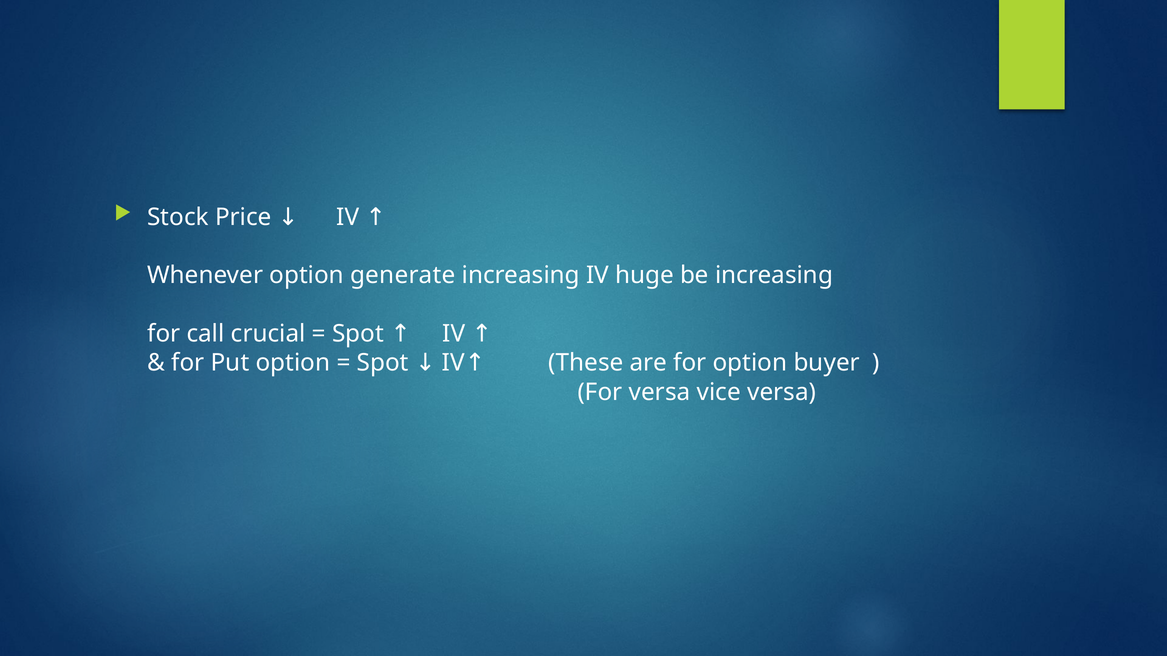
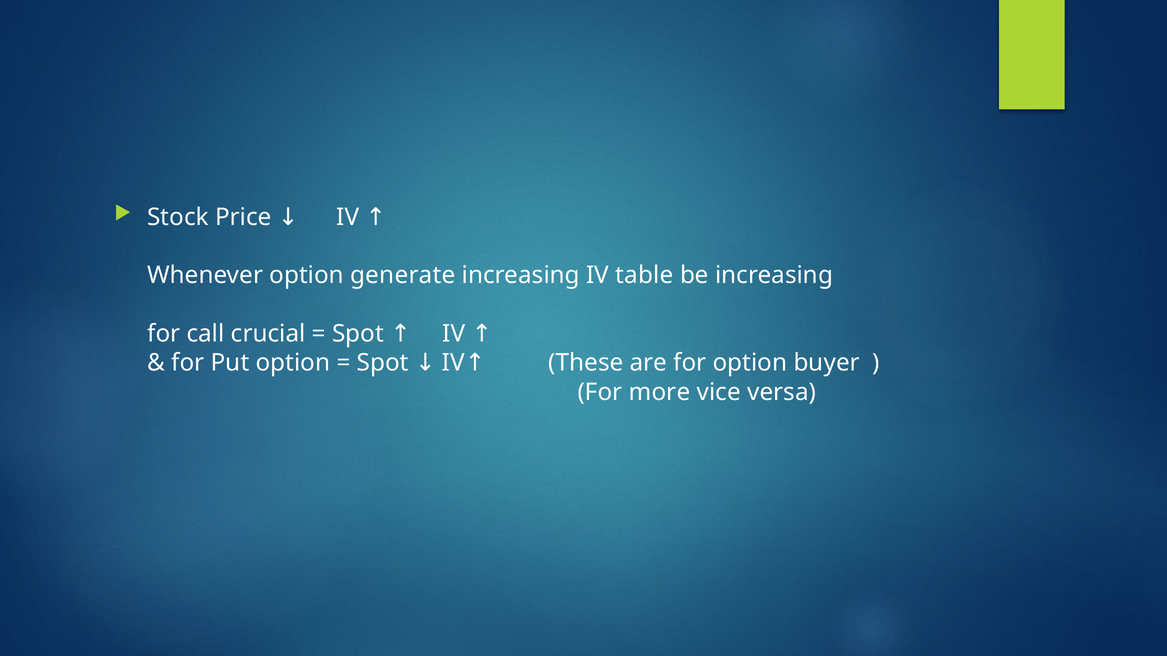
huge: huge -> table
For versa: versa -> more
